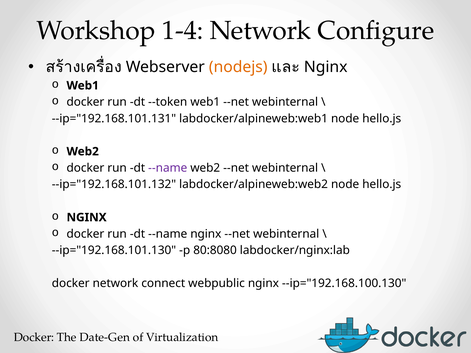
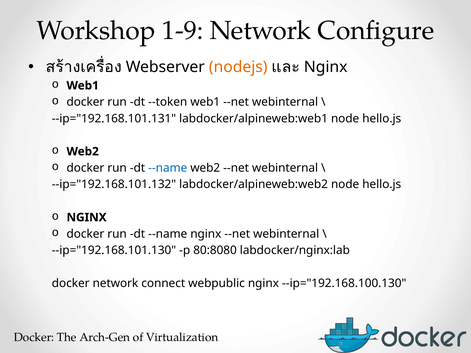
1-4: 1-4 -> 1-9
--name at (168, 168) colour: purple -> blue
Date-Gen: Date-Gen -> Arch-Gen
